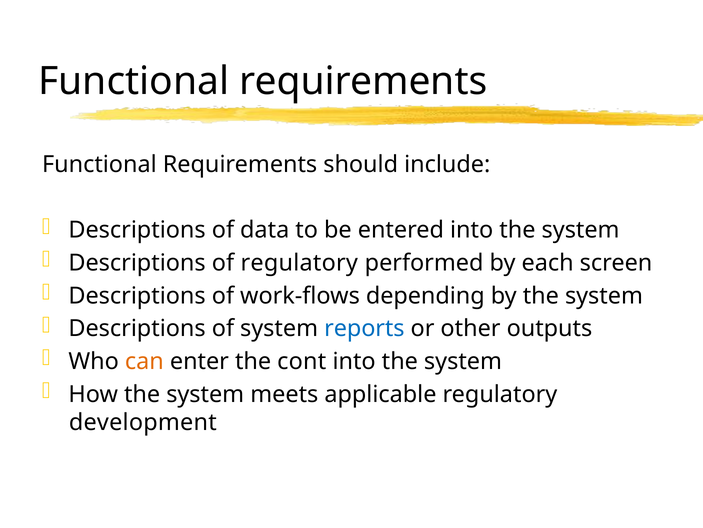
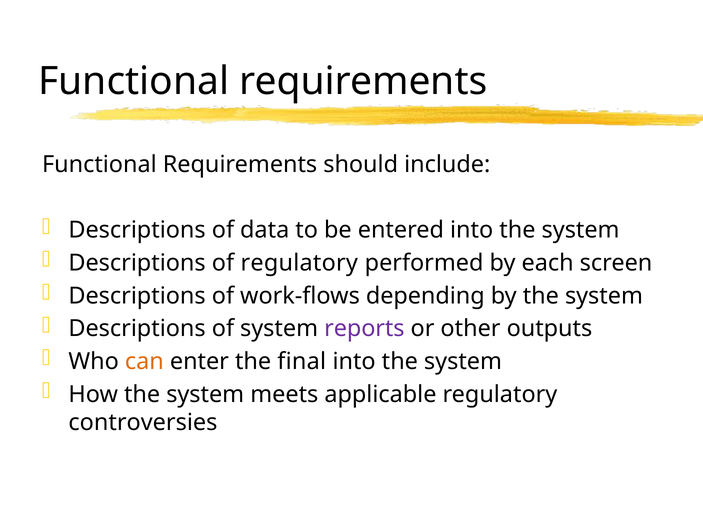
reports colour: blue -> purple
cont: cont -> final
development: development -> controversies
